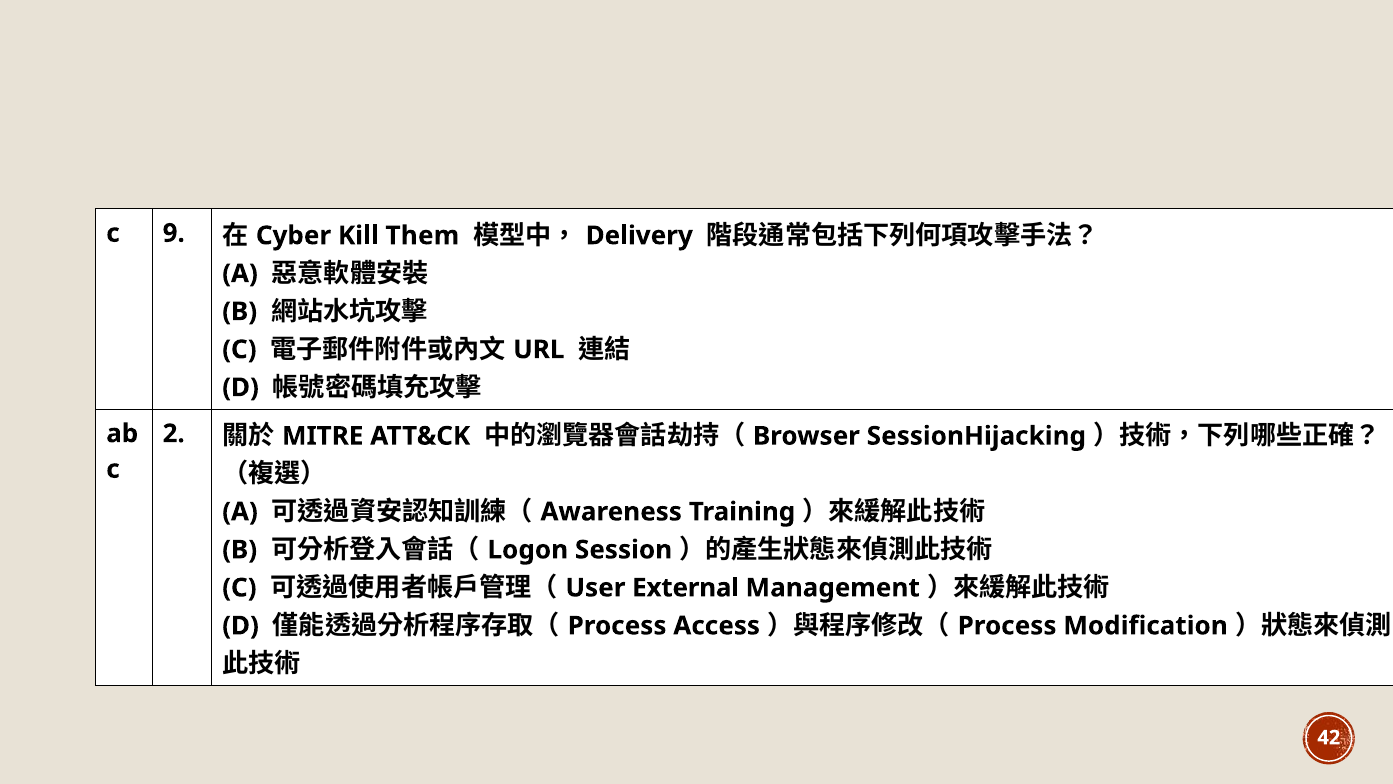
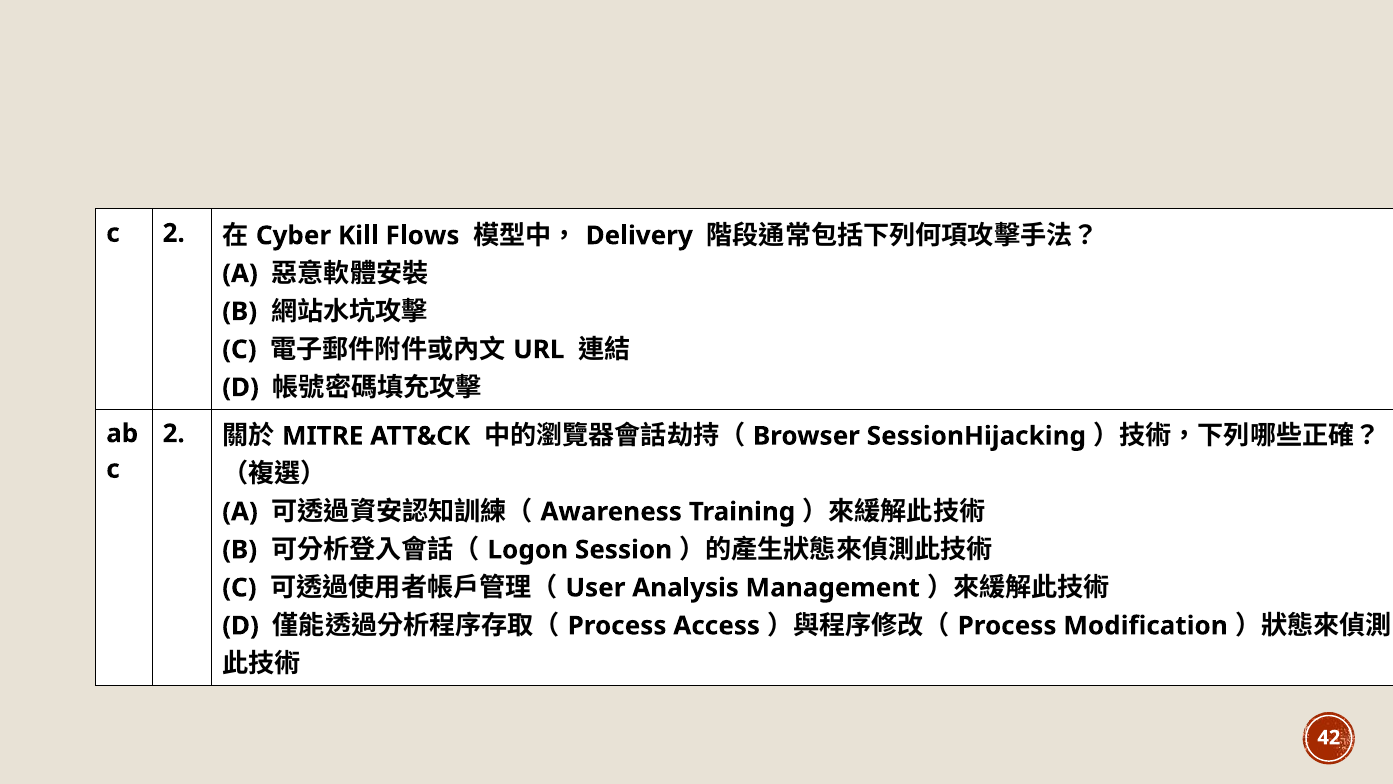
9 at (174, 233): 9 -> 2
Them: Them -> Flows
External: External -> Analysis
